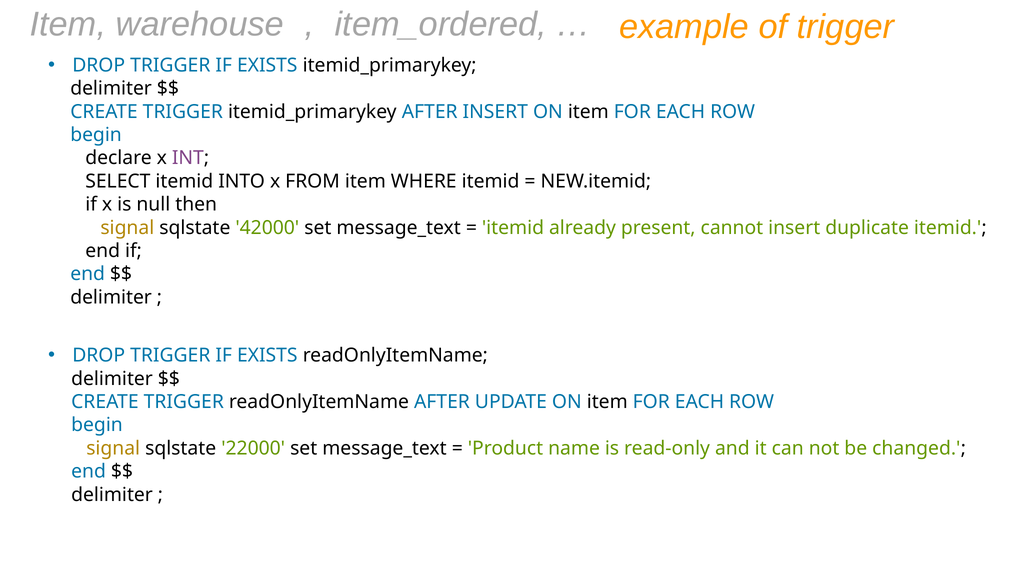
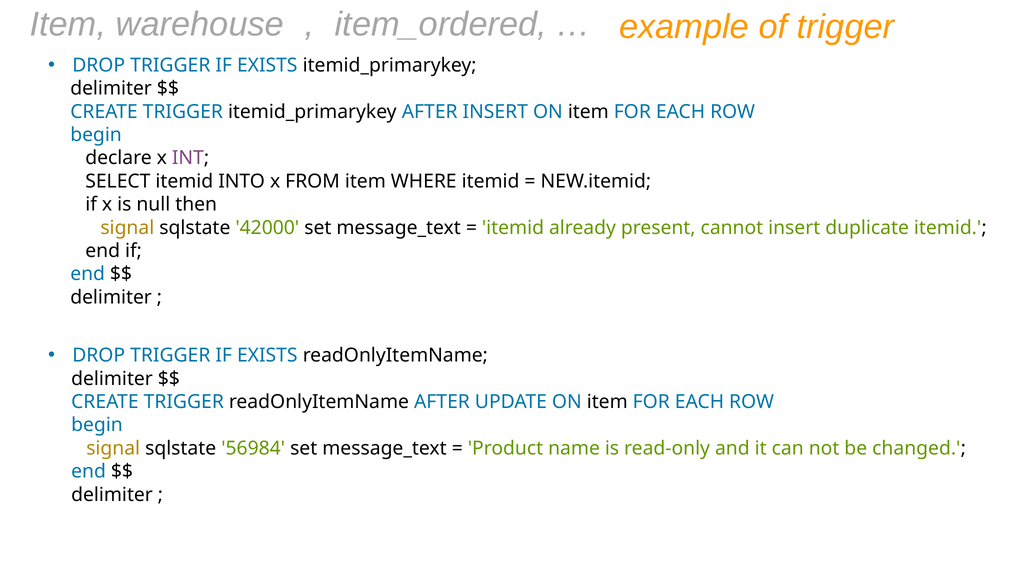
22000: 22000 -> 56984
